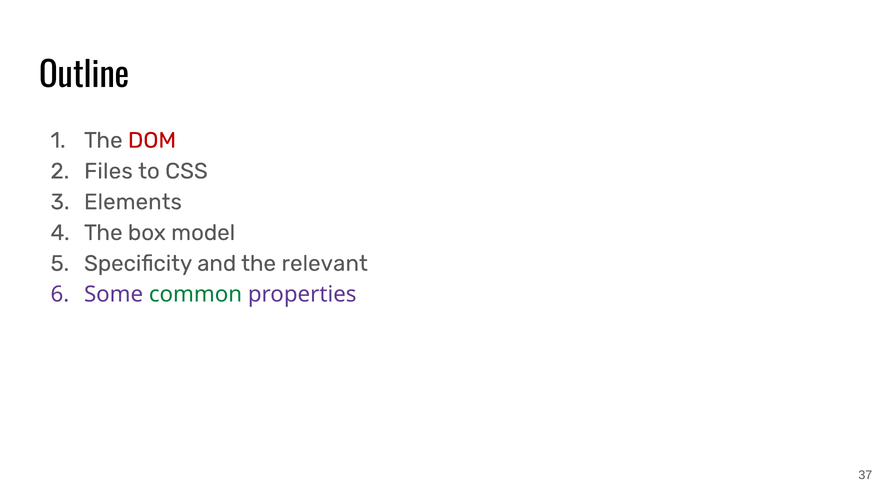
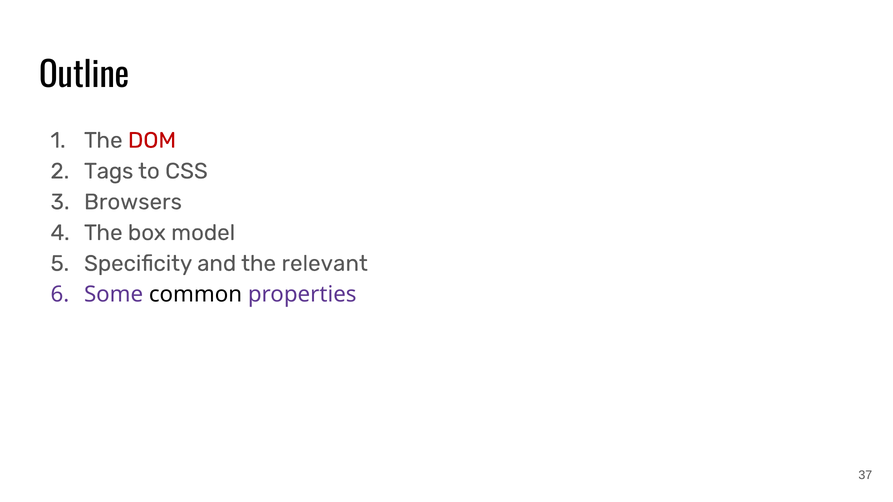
Files: Files -> Tags
Elements: Elements -> Browsers
common colour: green -> black
